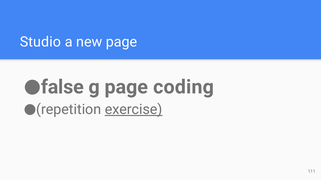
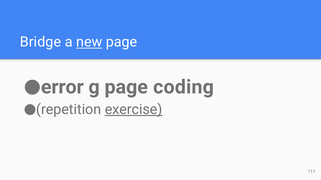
Studio: Studio -> Bridge
new underline: none -> present
false: false -> error
